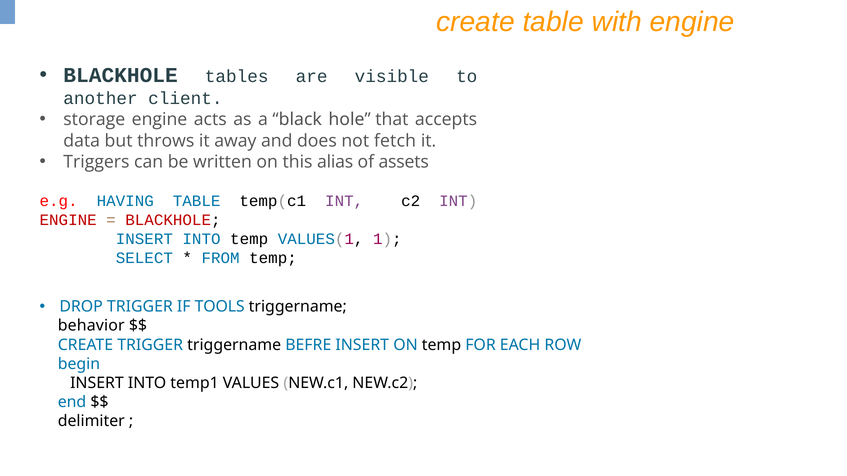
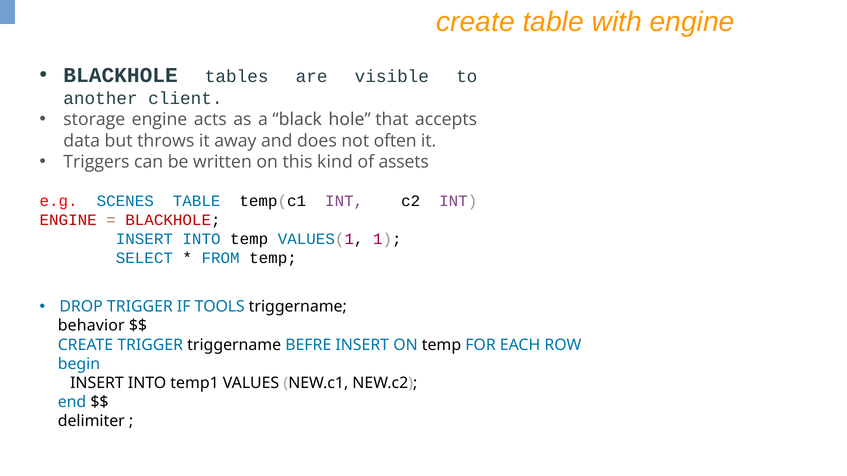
fetch: fetch -> often
alias: alias -> kind
HAVING: HAVING -> SCENES
